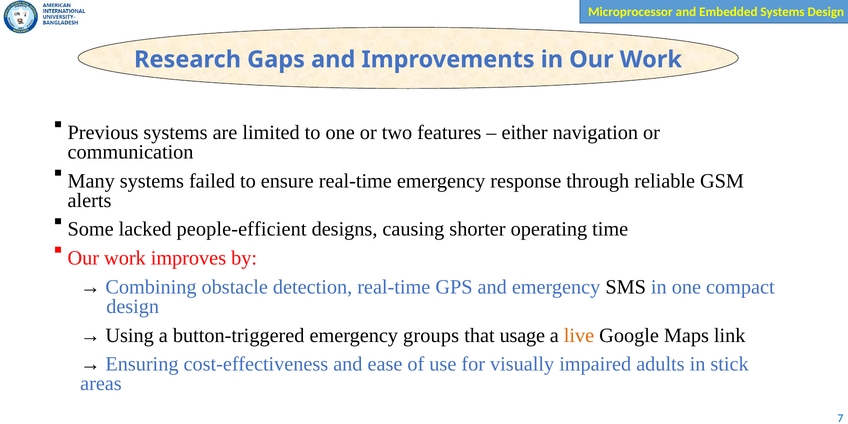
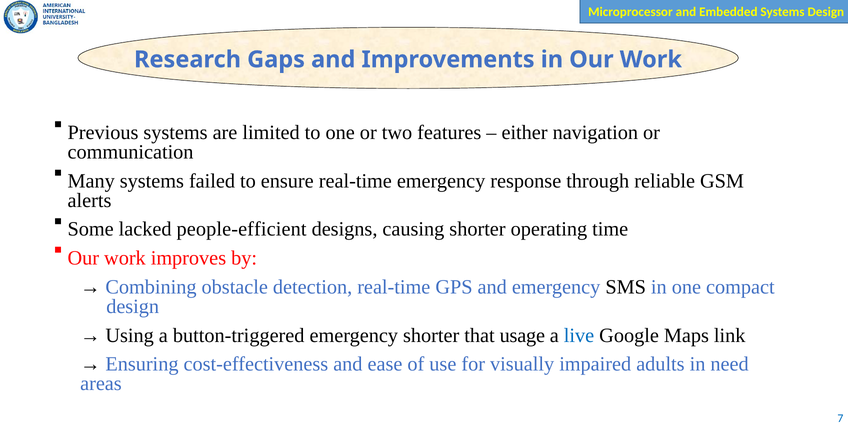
emergency groups: groups -> shorter
live colour: orange -> blue
stick: stick -> need
